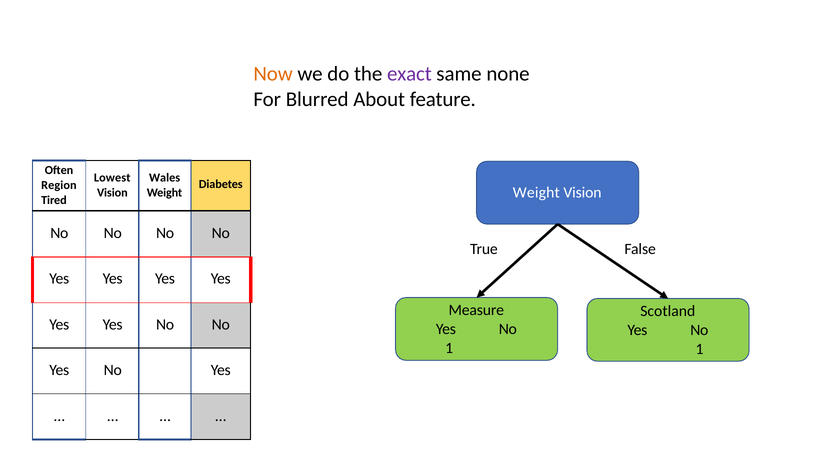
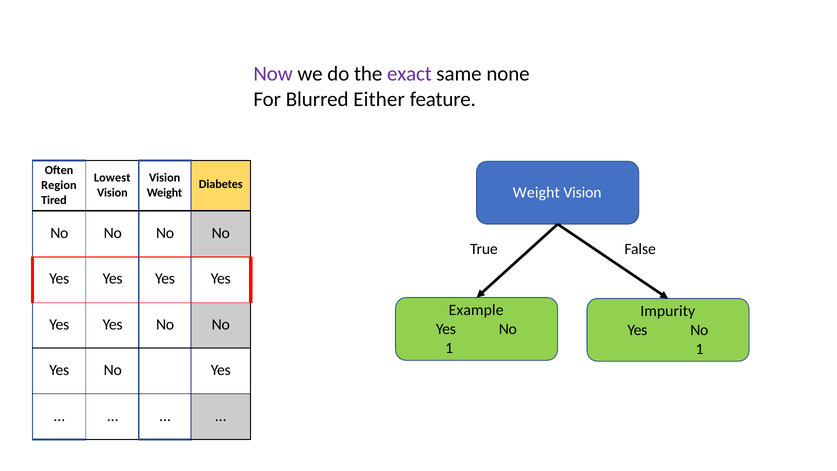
Now colour: orange -> purple
About: About -> Either
Wales at (165, 178): Wales -> Vision
Measure: Measure -> Example
Scotland: Scotland -> Impurity
